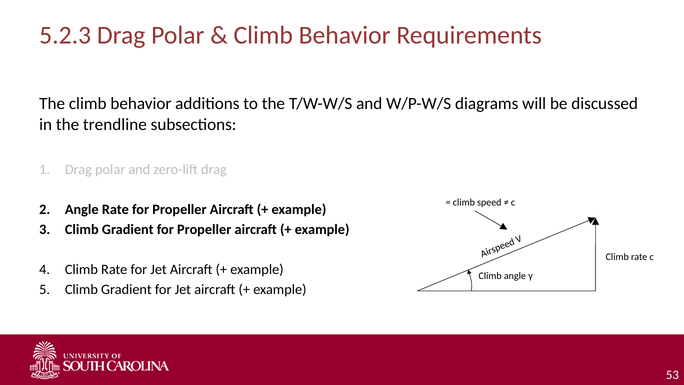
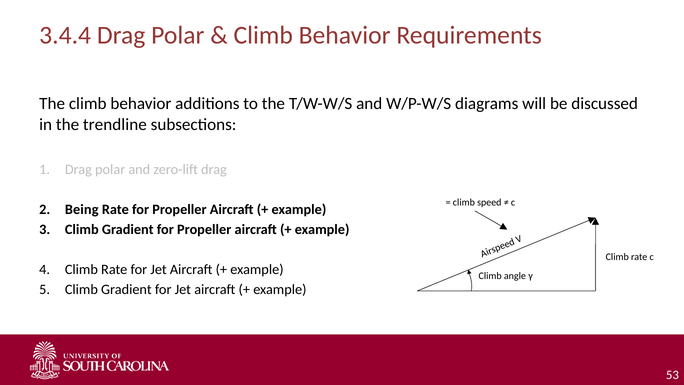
5.2.3: 5.2.3 -> 3.4.4
Angle at (82, 210): Angle -> Being
